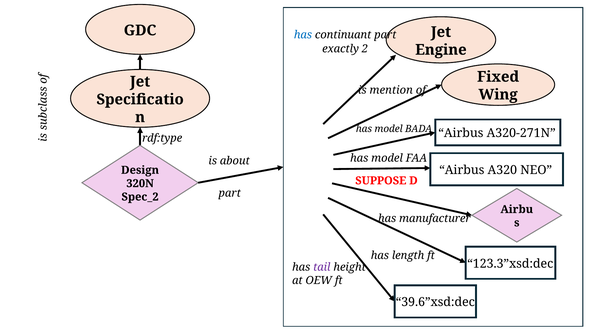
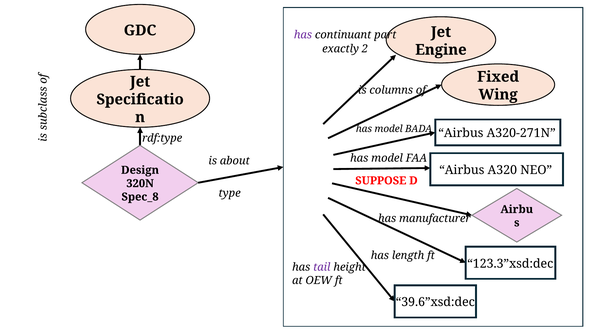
has at (303, 35) colour: blue -> purple
mention: mention -> columns
part at (230, 193): part -> type
Spec_2: Spec_2 -> Spec_8
